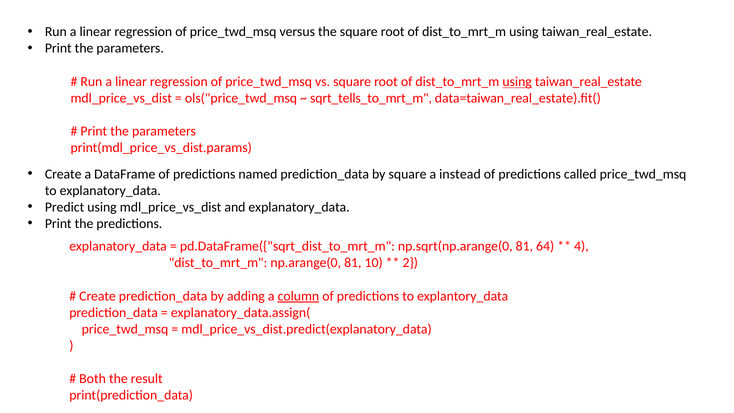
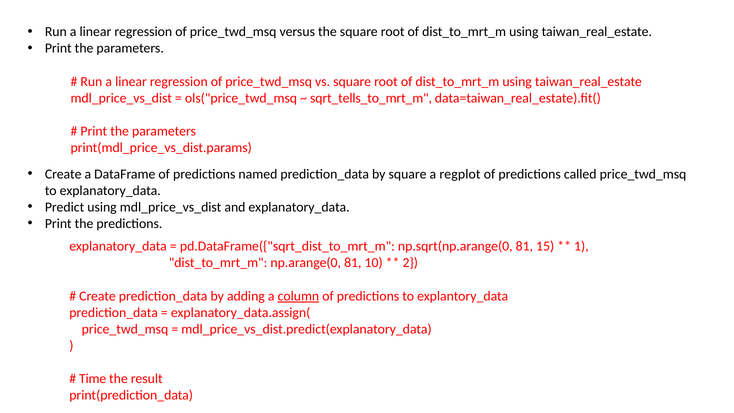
using at (517, 82) underline: present -> none
instead: instead -> regplot
64: 64 -> 15
4: 4 -> 1
Both: Both -> Time
